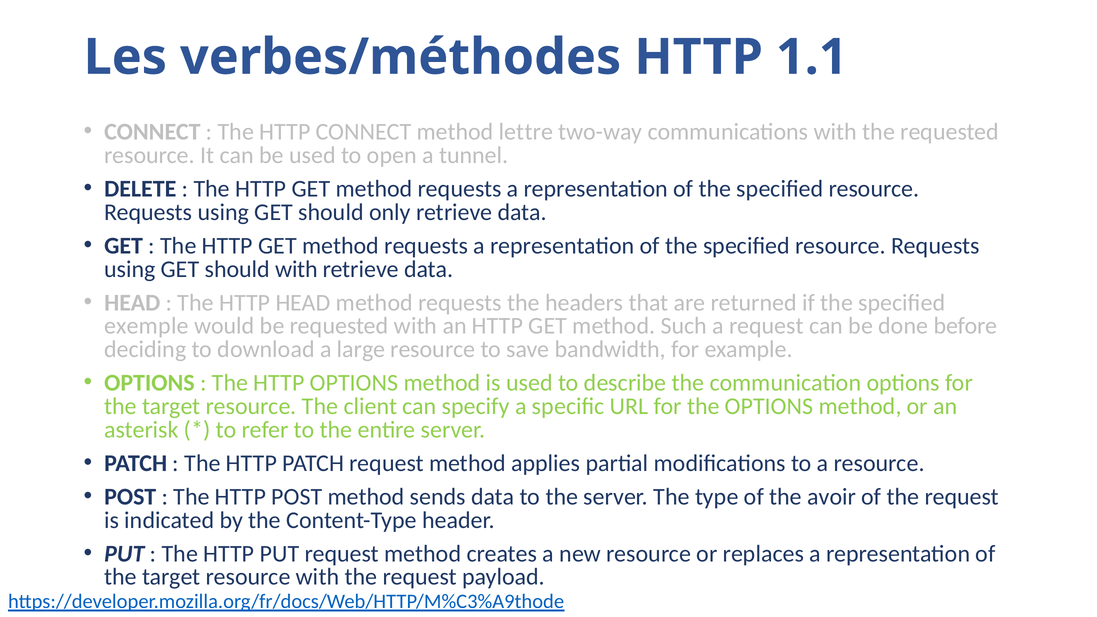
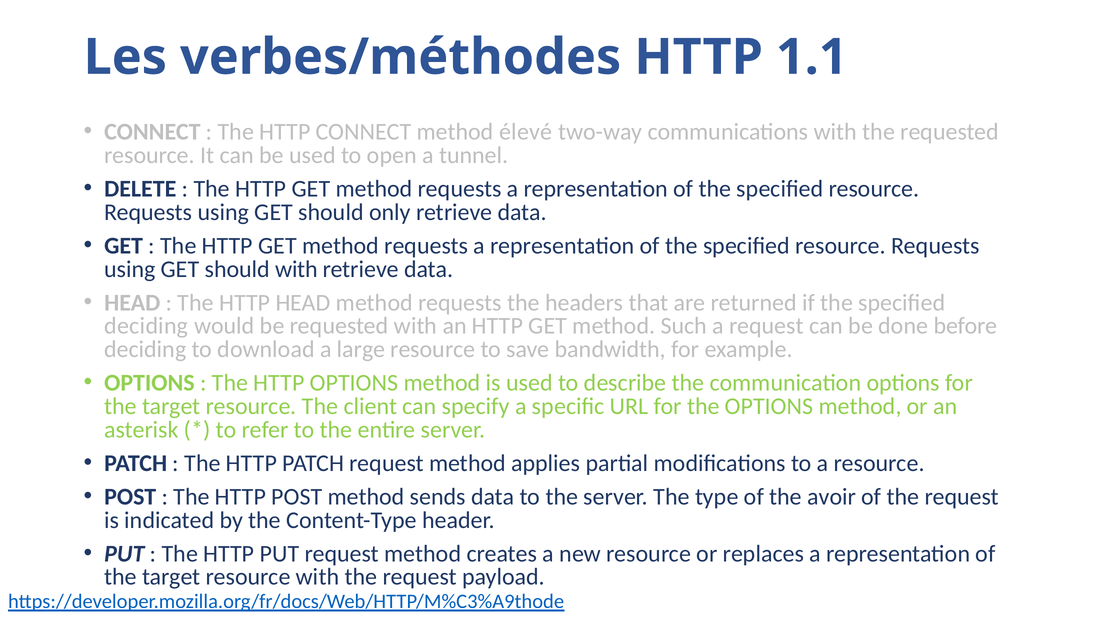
lettre: lettre -> élevé
exemple at (146, 326): exemple -> deciding
